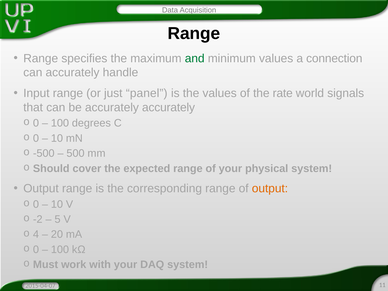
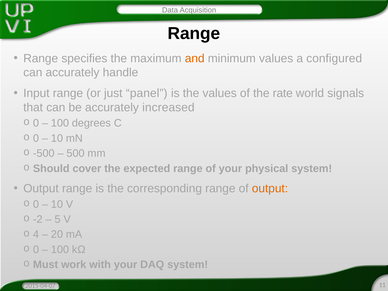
and colour: green -> orange
connection: connection -> configured
accurately accurately: accurately -> increased
